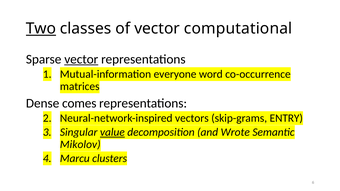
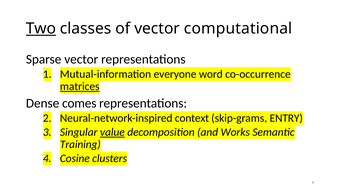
vector at (81, 59) underline: present -> none
matrices underline: none -> present
vectors: vectors -> context
Wrote: Wrote -> Works
Mikolov: Mikolov -> Training
Marcu: Marcu -> Cosine
